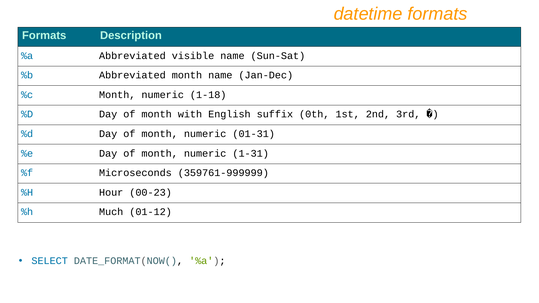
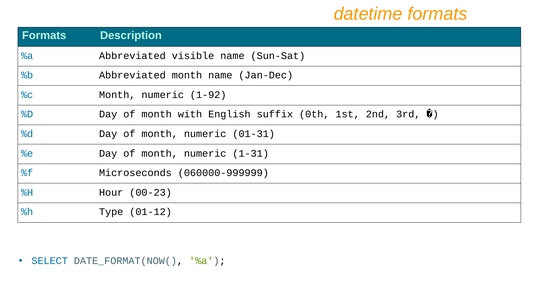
1-18: 1-18 -> 1-92
359761-999999: 359761-999999 -> 060000-999999
Much: Much -> Type
